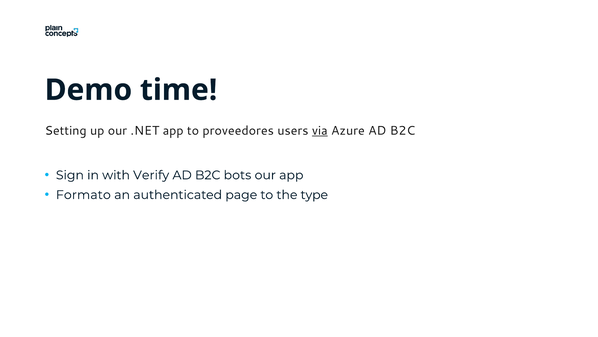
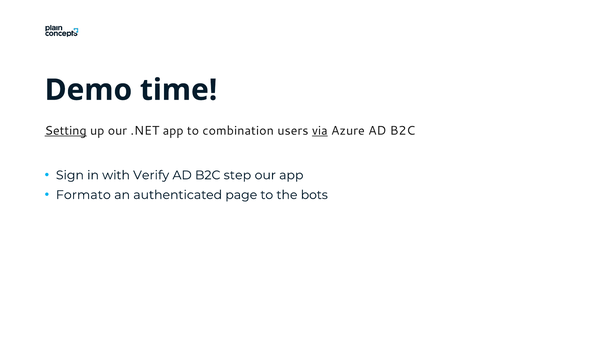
Setting underline: none -> present
proveedores: proveedores -> combination
bots: bots -> step
type: type -> bots
